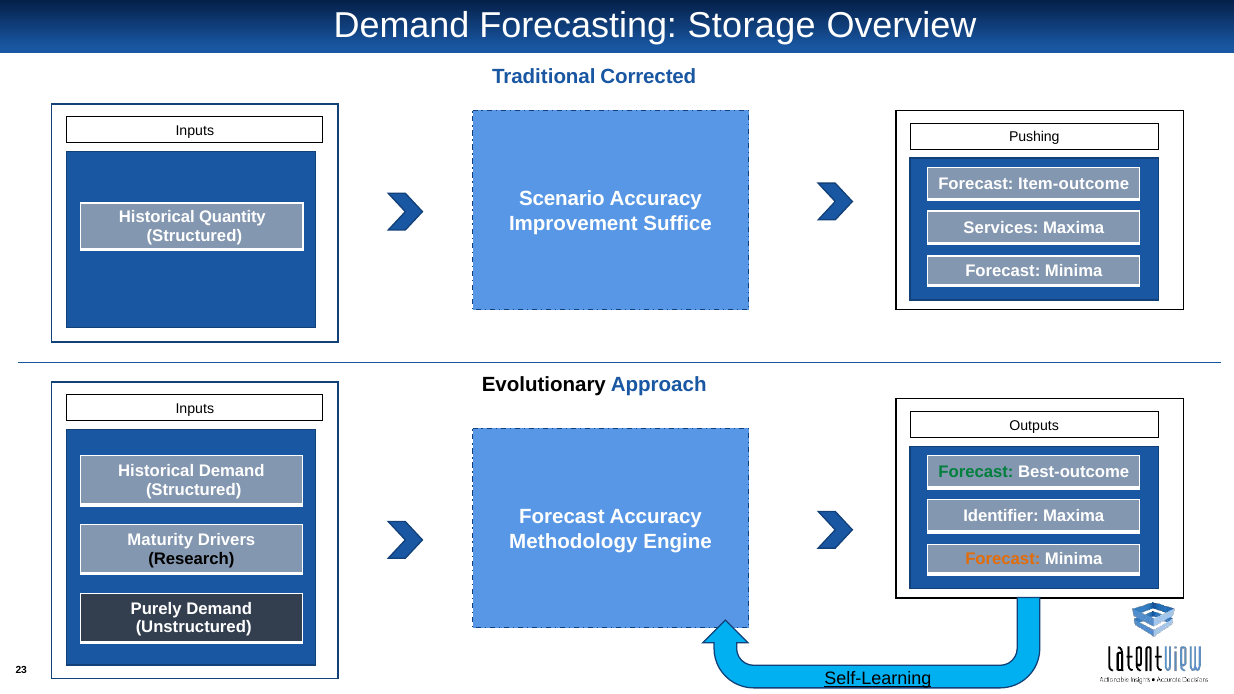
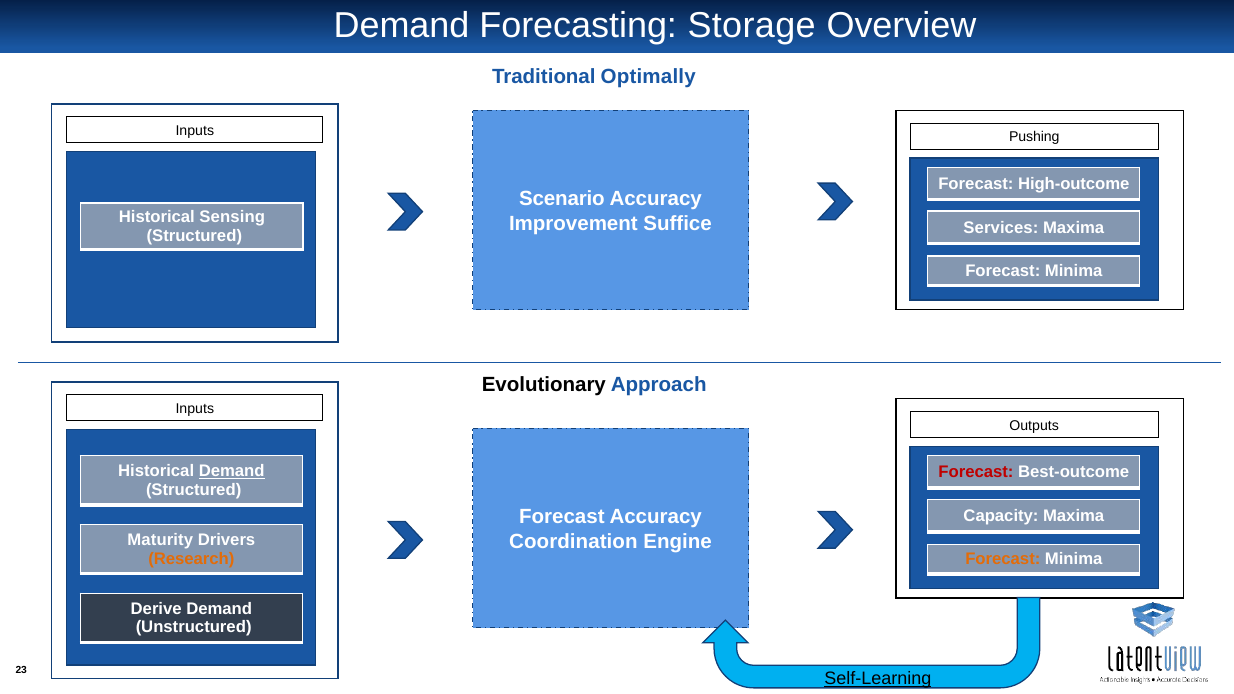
Corrected: Corrected -> Optimally
Item-outcome: Item-outcome -> High-outcome
Quantity: Quantity -> Sensing
Demand at (232, 471) underline: none -> present
Forecast at (976, 472) colour: green -> red
Identifier: Identifier -> Capacity
Methodology: Methodology -> Coordination
Research colour: black -> orange
Purely: Purely -> Derive
